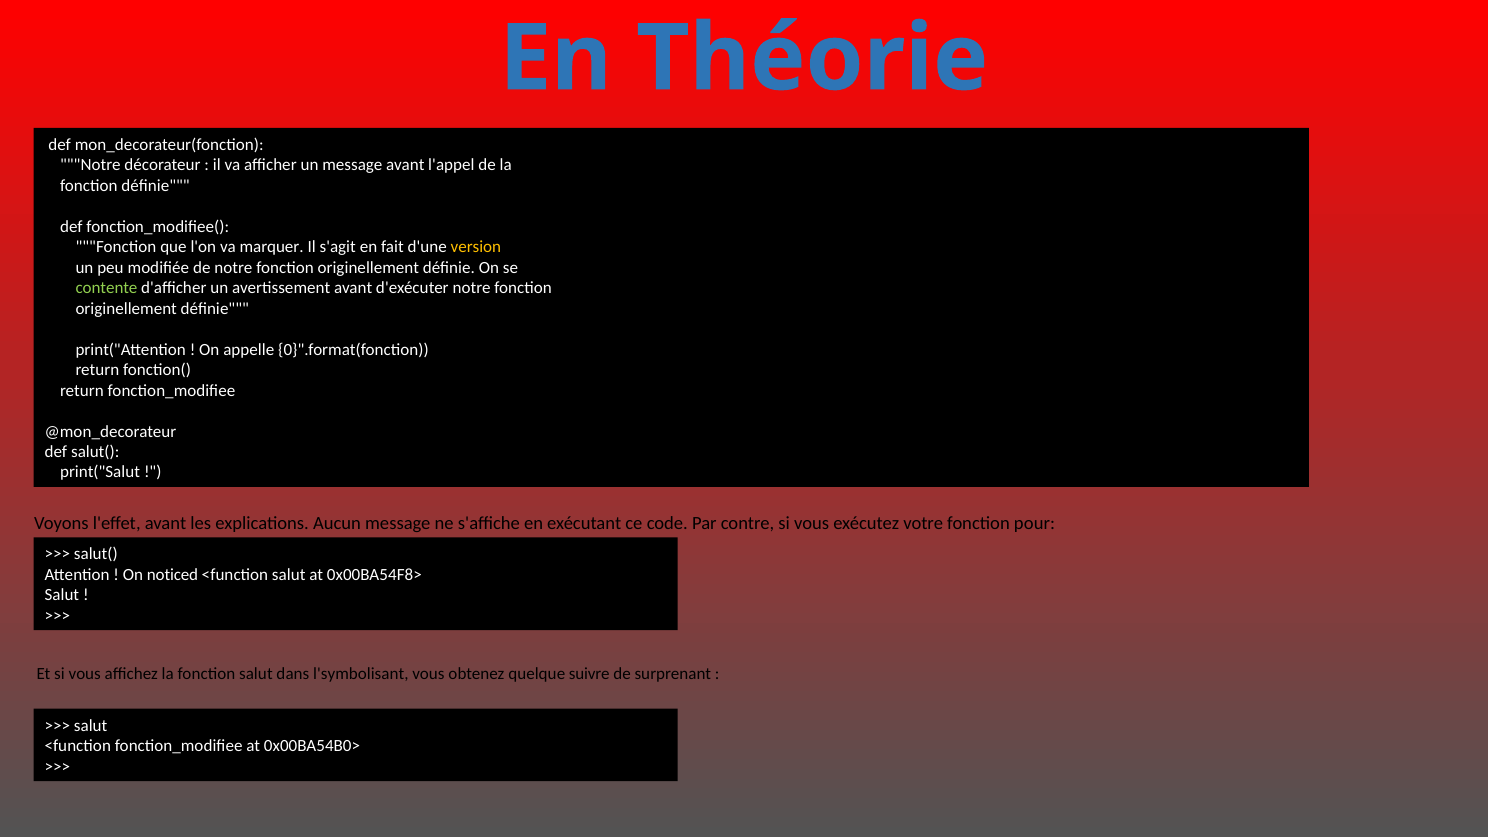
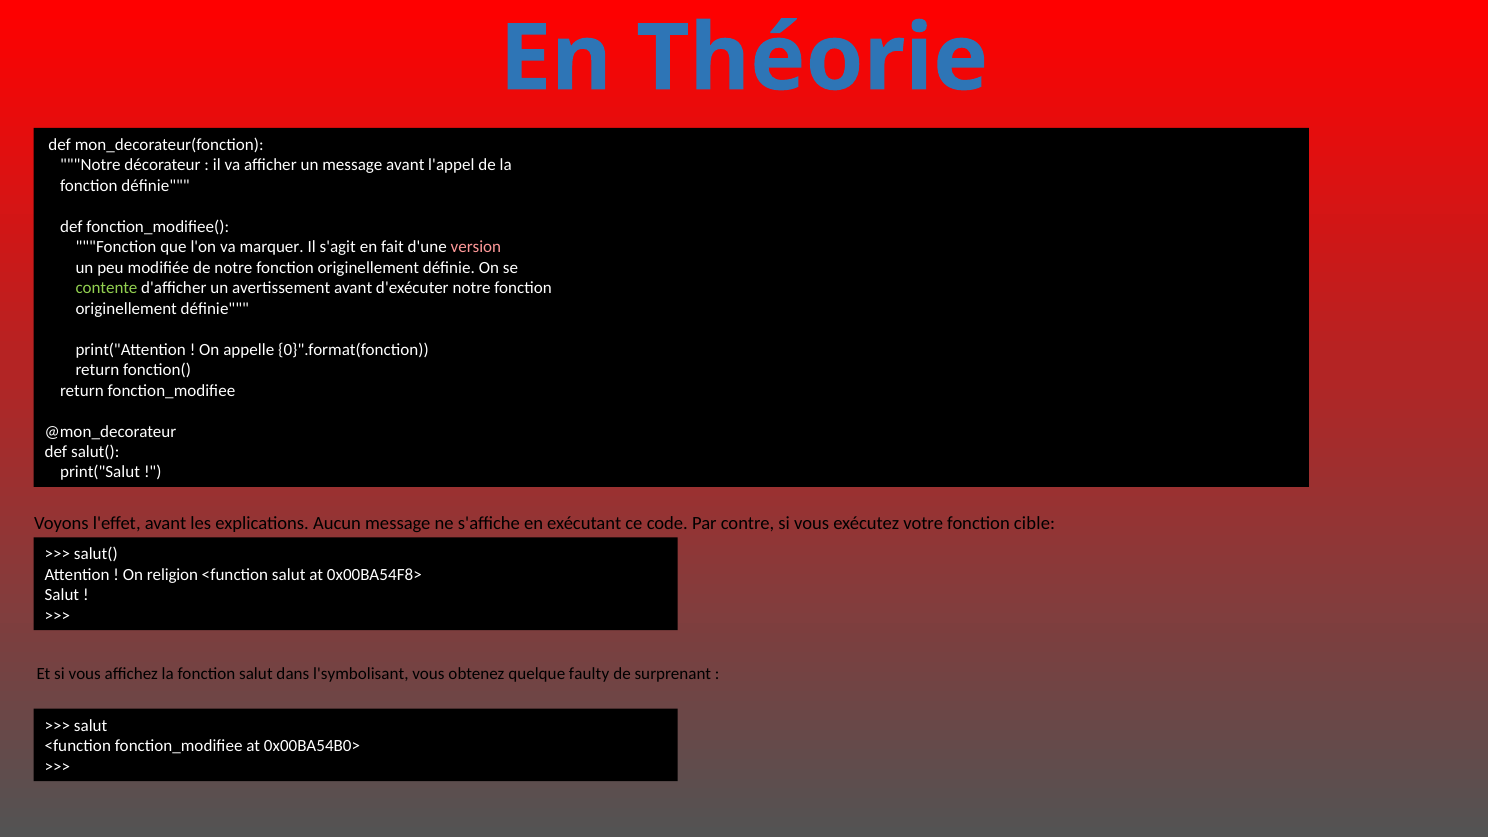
version colour: yellow -> pink
pour: pour -> cible
noticed: noticed -> religion
suivre: suivre -> faulty
